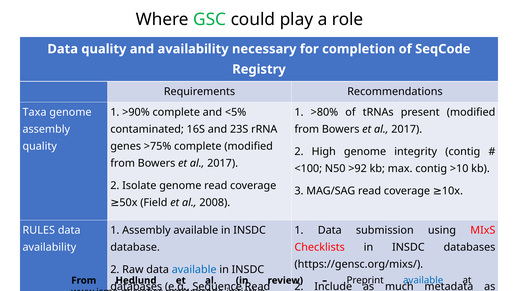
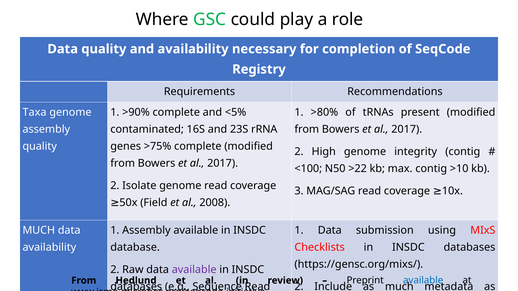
>92: >92 -> >22
RULES at (39, 231): RULES -> MUCH
available at (194, 270) colour: blue -> purple
